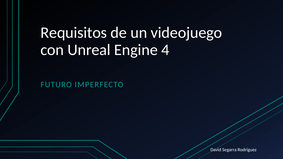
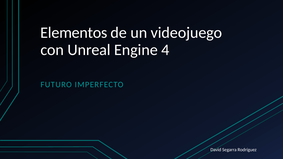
Requisitos: Requisitos -> Elementos
